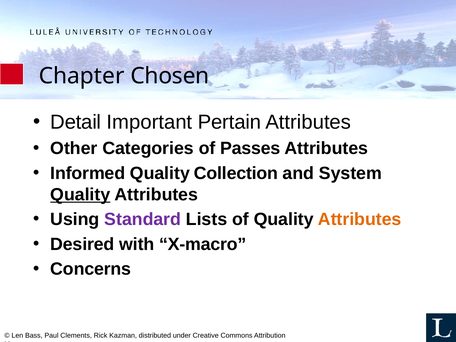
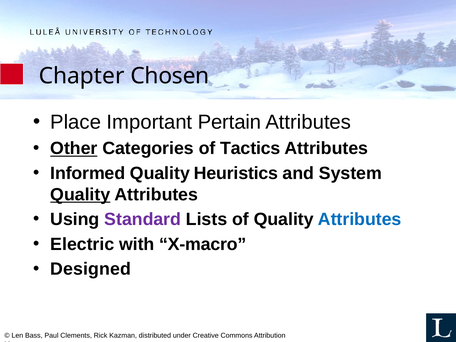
Detail: Detail -> Place
Other underline: none -> present
Passes: Passes -> Tactics
Collection: Collection -> Heuristics
Attributes at (360, 219) colour: orange -> blue
Desired: Desired -> Electric
Concerns: Concerns -> Designed
